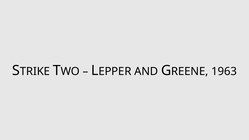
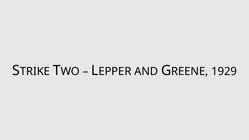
1963: 1963 -> 1929
